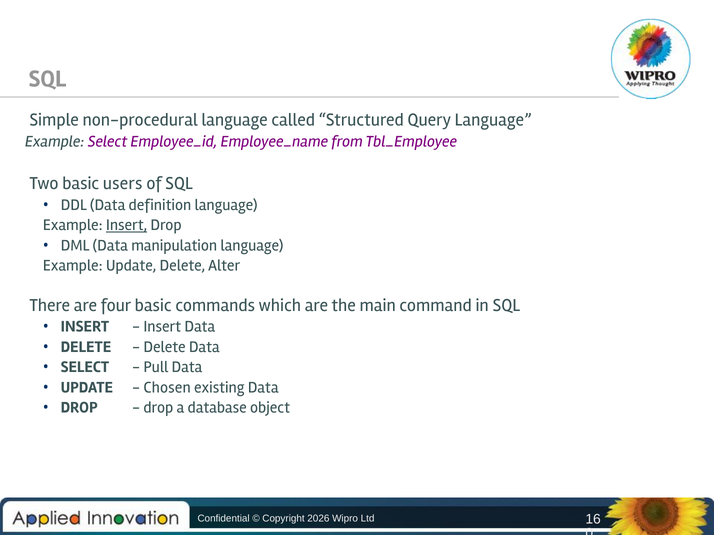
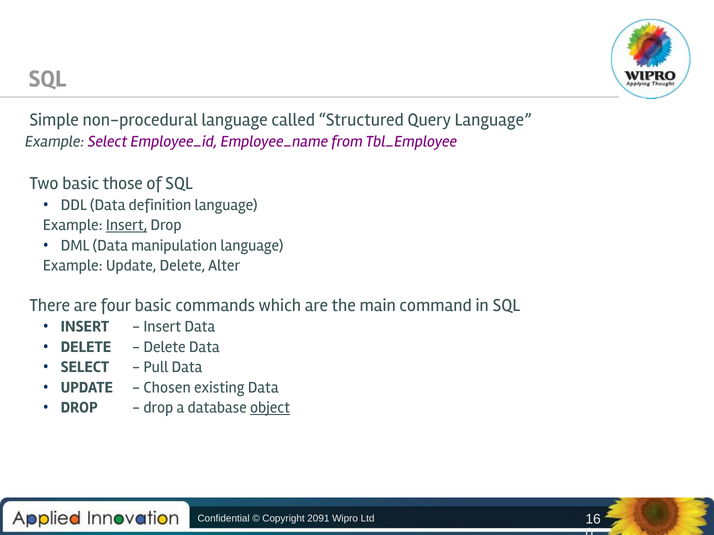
users: users -> those
object underline: none -> present
2026: 2026 -> 2091
